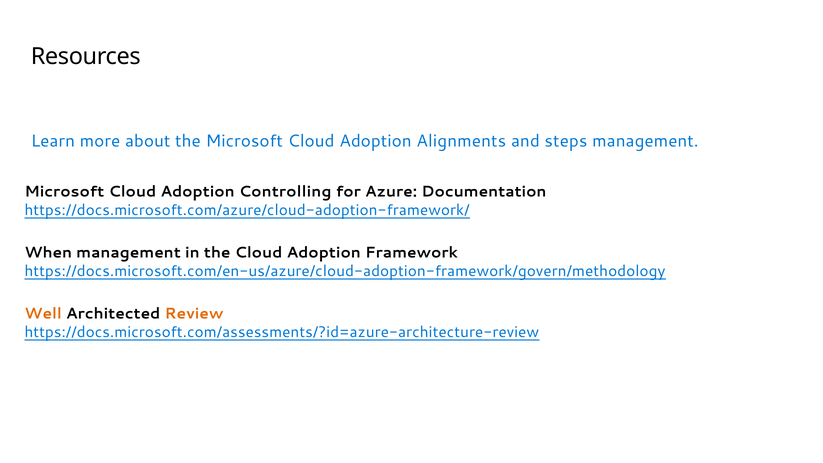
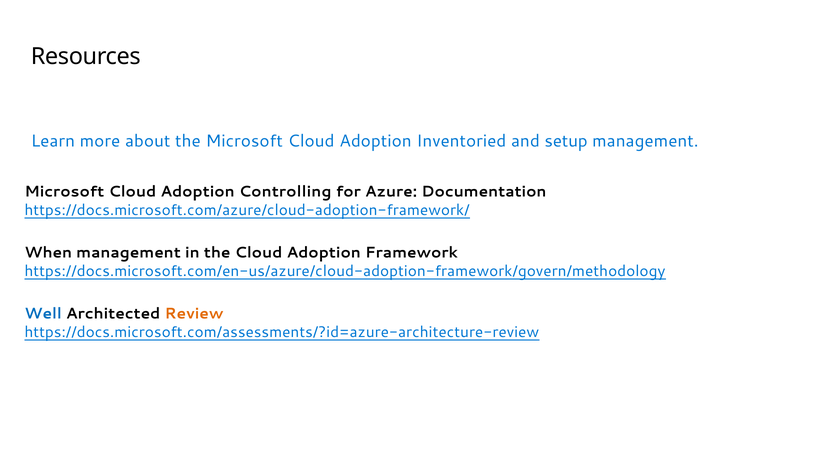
Alignments: Alignments -> Inventoried
steps: steps -> setup
Well colour: orange -> blue
